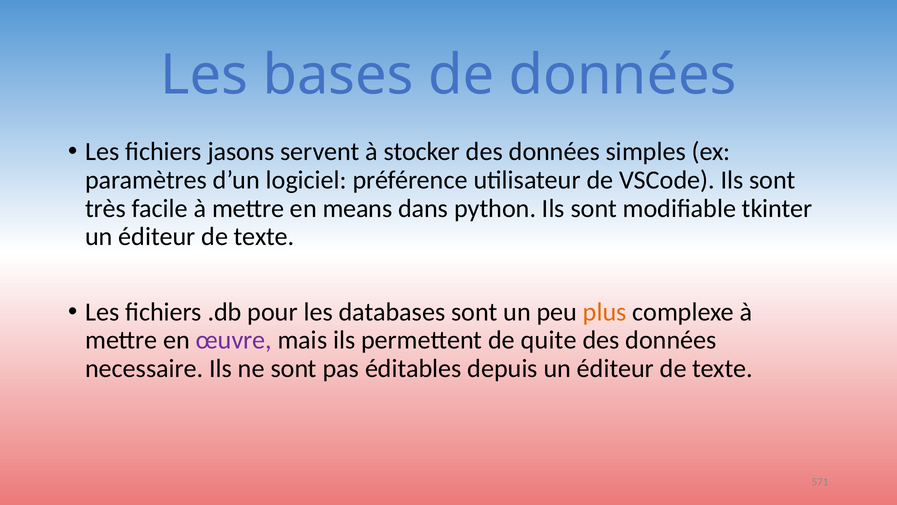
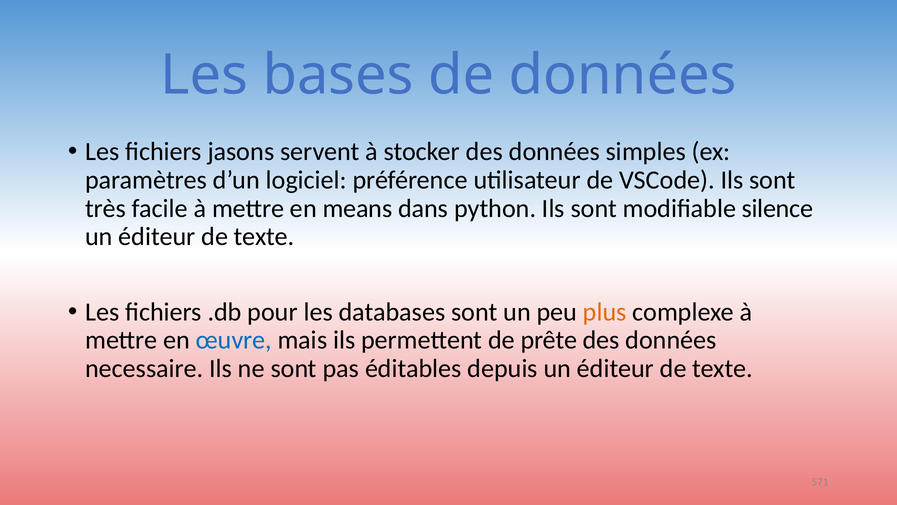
tkinter: tkinter -> silence
œuvre colour: purple -> blue
quite: quite -> prête
